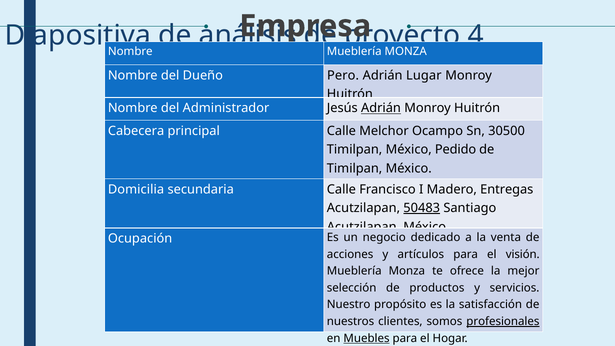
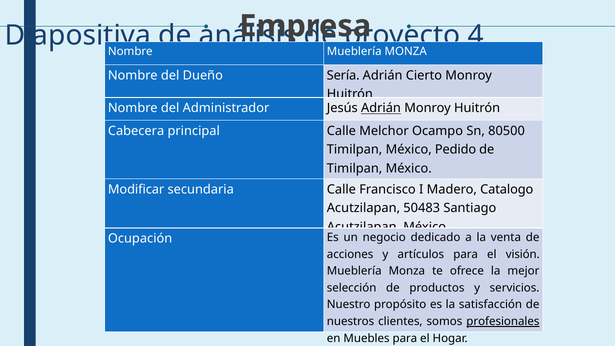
Pero: Pero -> Sería
Lugar: Lugar -> Cierto
30500: 30500 -> 80500
Domicilia: Domicilia -> Modificar
Entregas: Entregas -> Catalogo
50483 underline: present -> none
Muebles underline: present -> none
